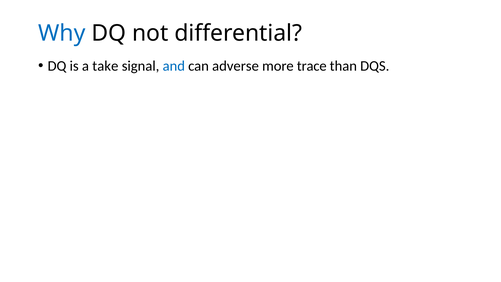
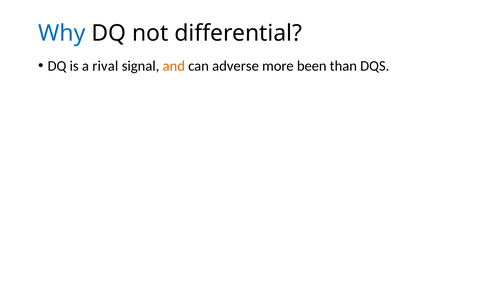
take: take -> rival
and colour: blue -> orange
trace: trace -> been
